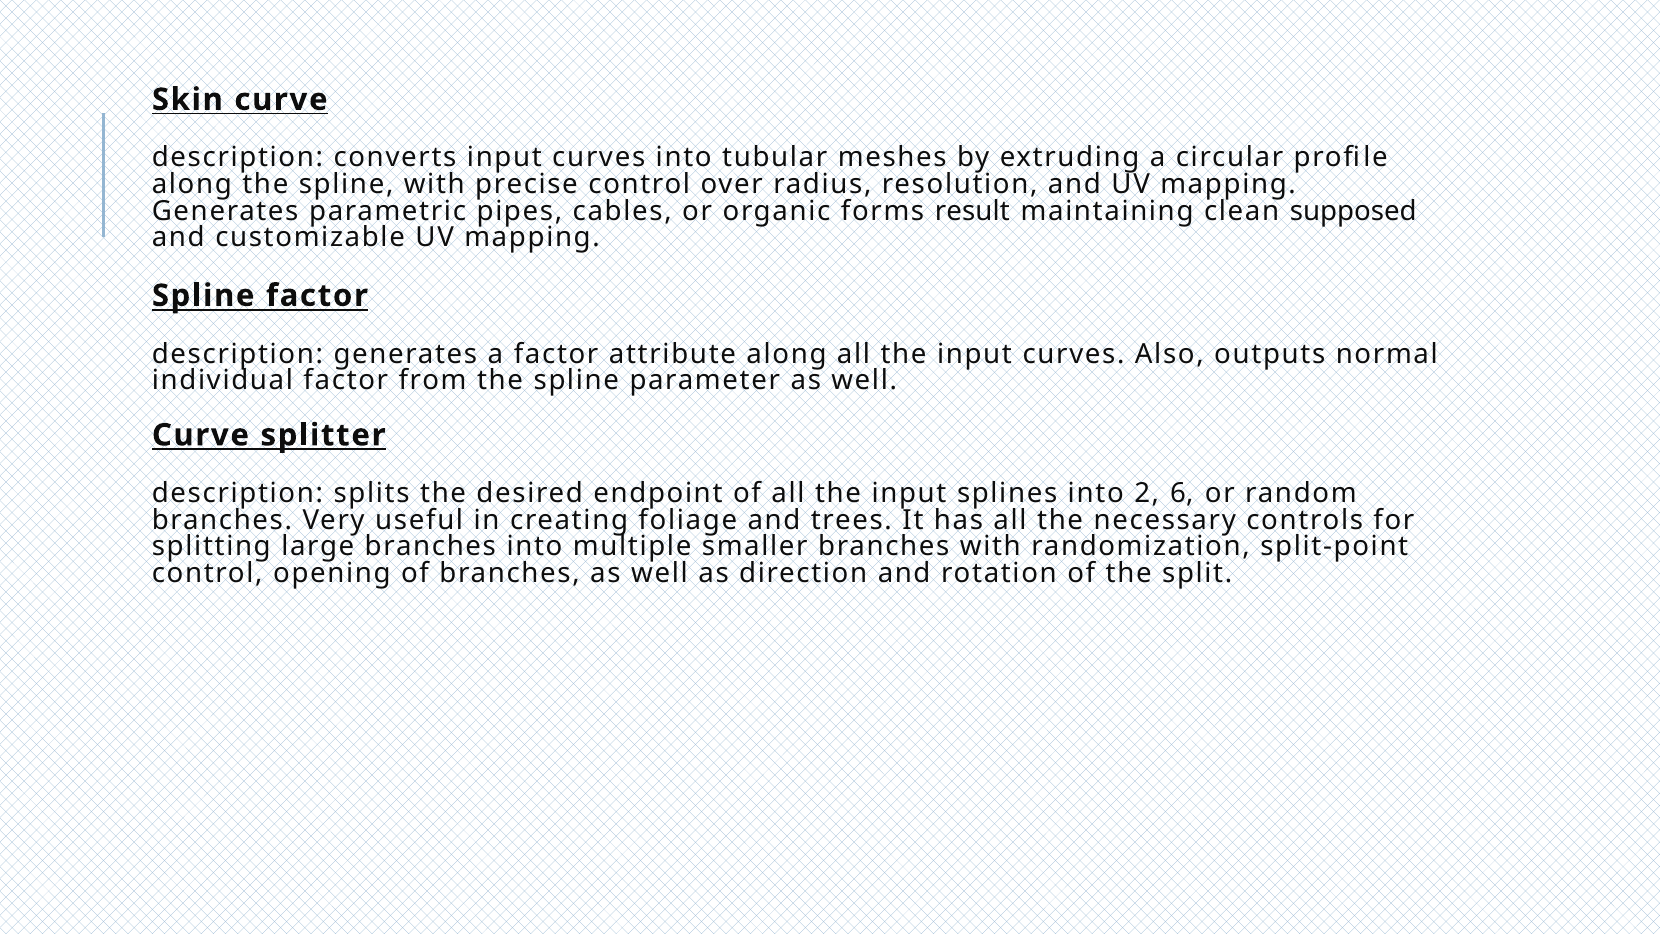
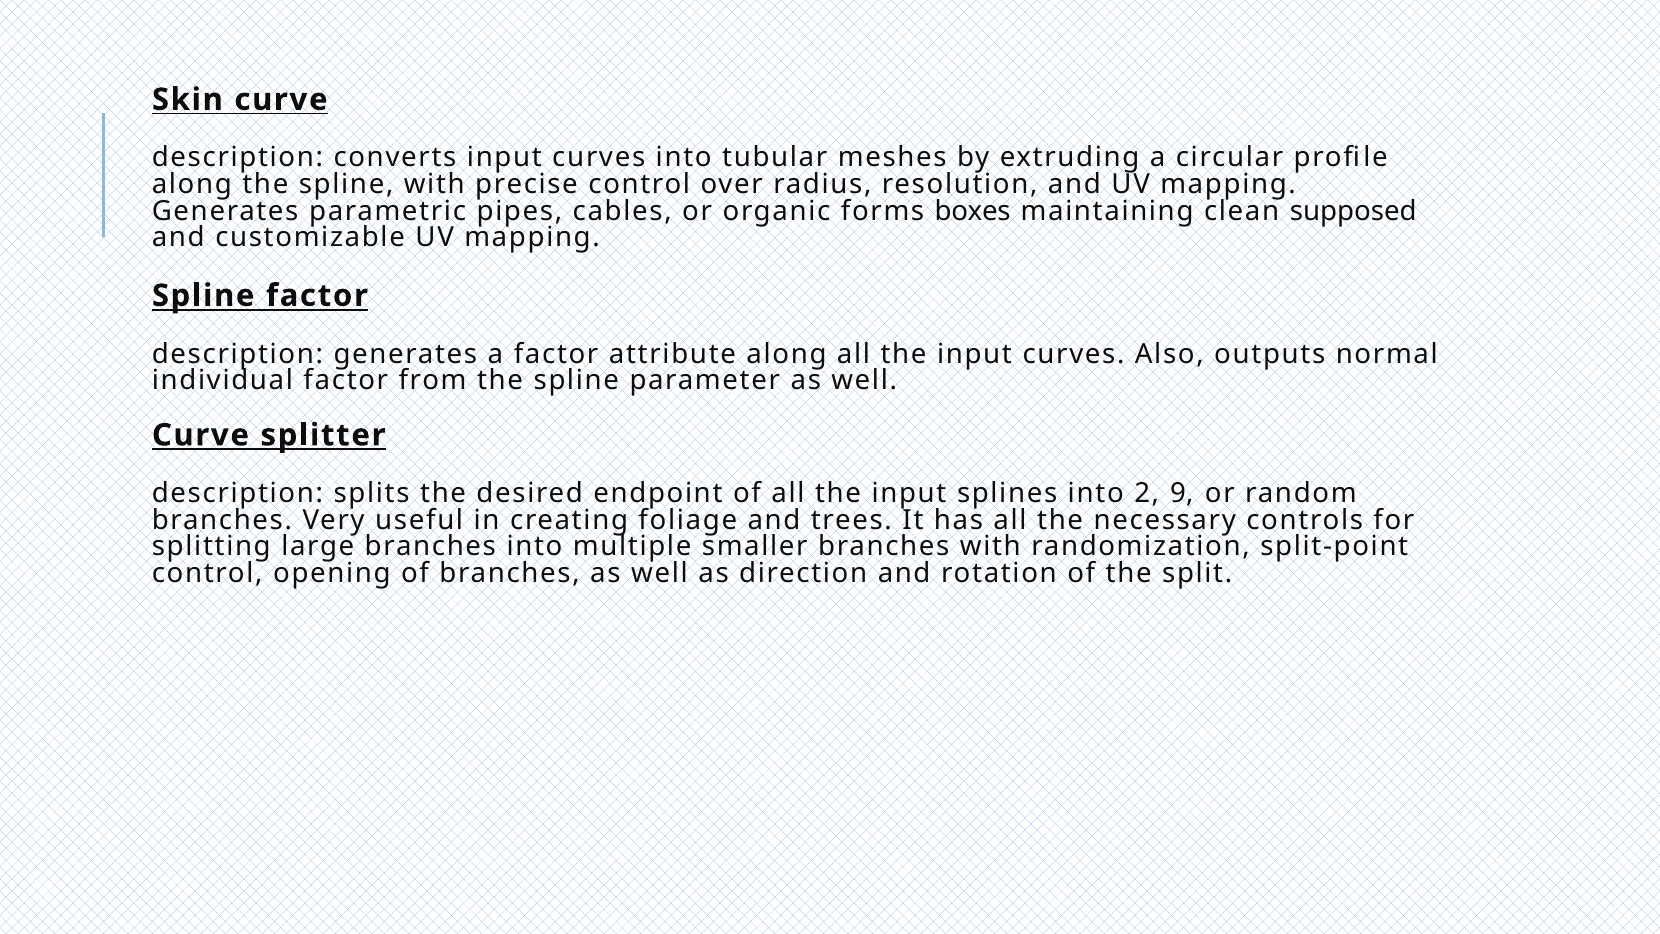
result: result -> boxes
6: 6 -> 9
